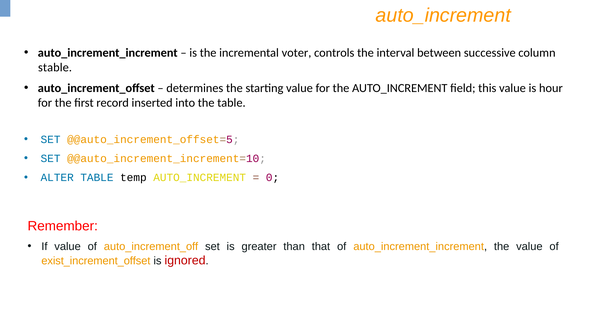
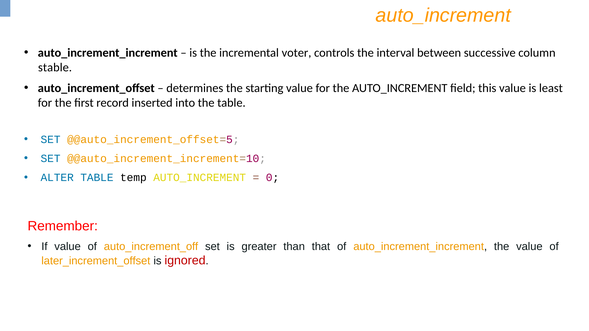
hour: hour -> least
exist_increment_offset: exist_increment_offset -> later_increment_offset
